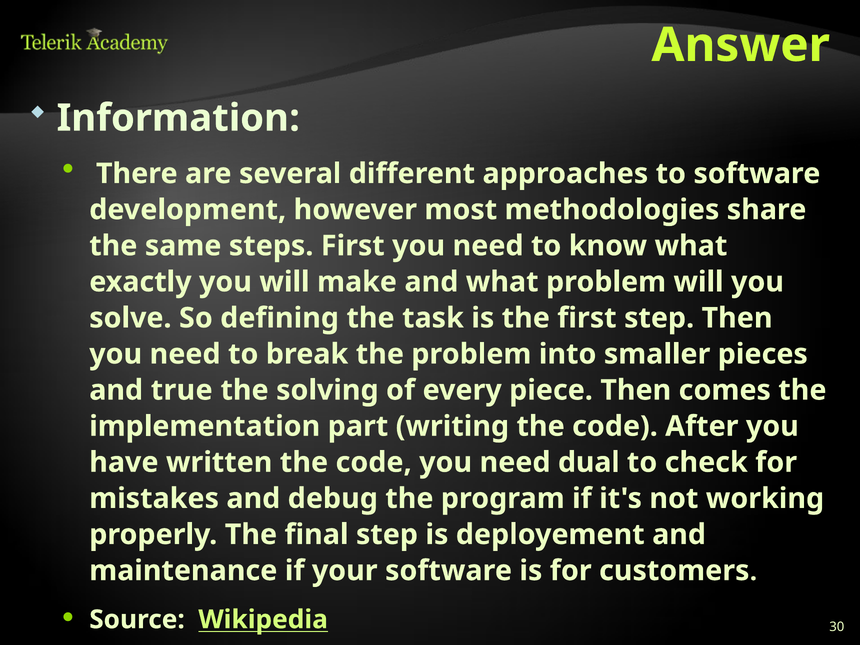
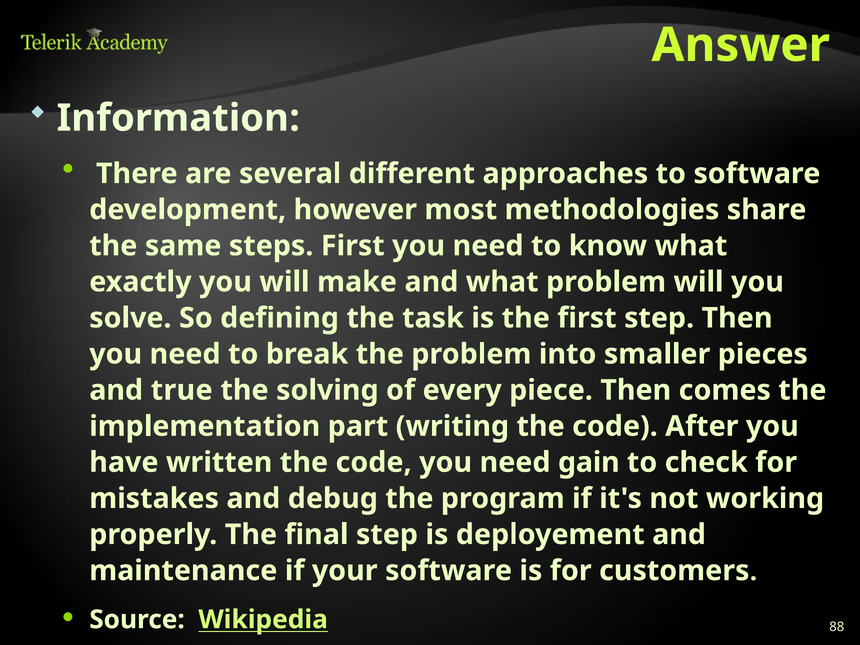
dual: dual -> gain
30: 30 -> 88
